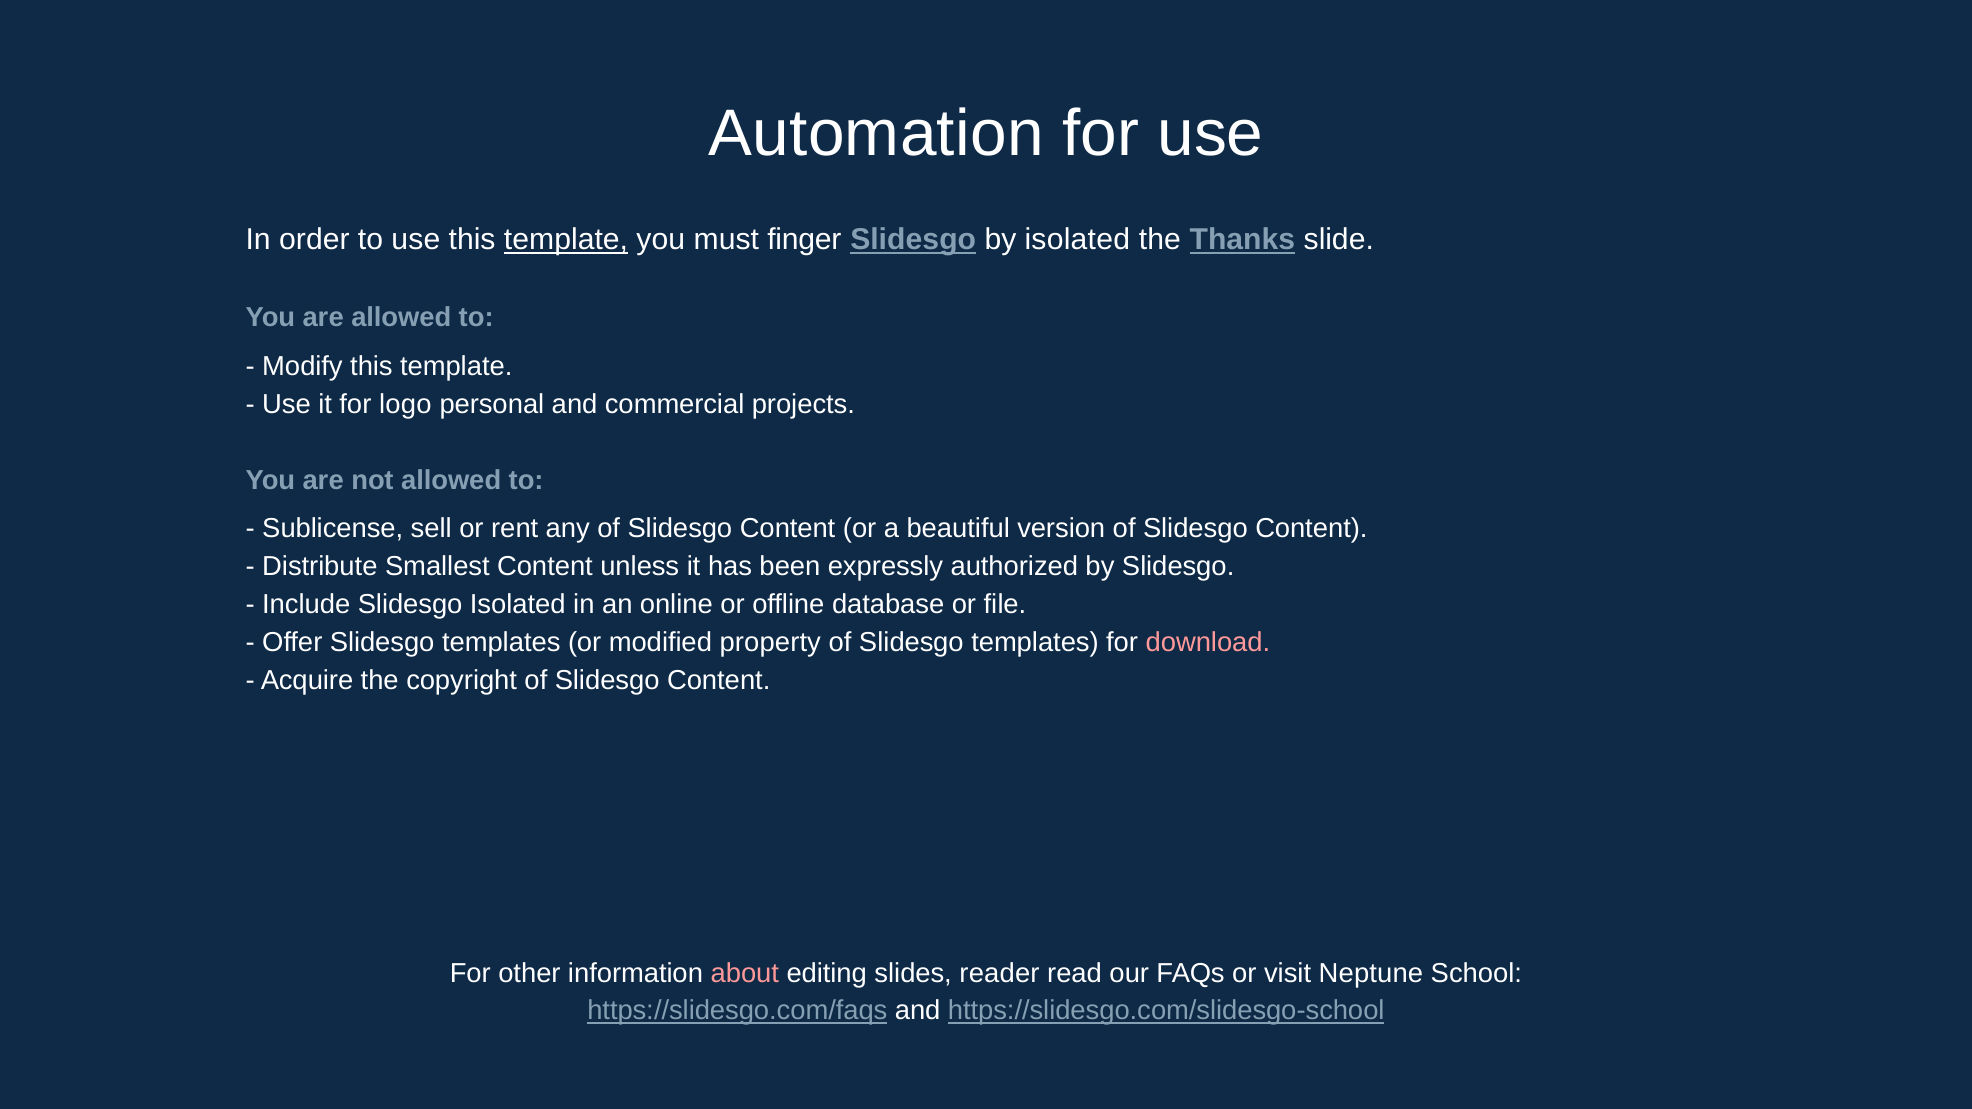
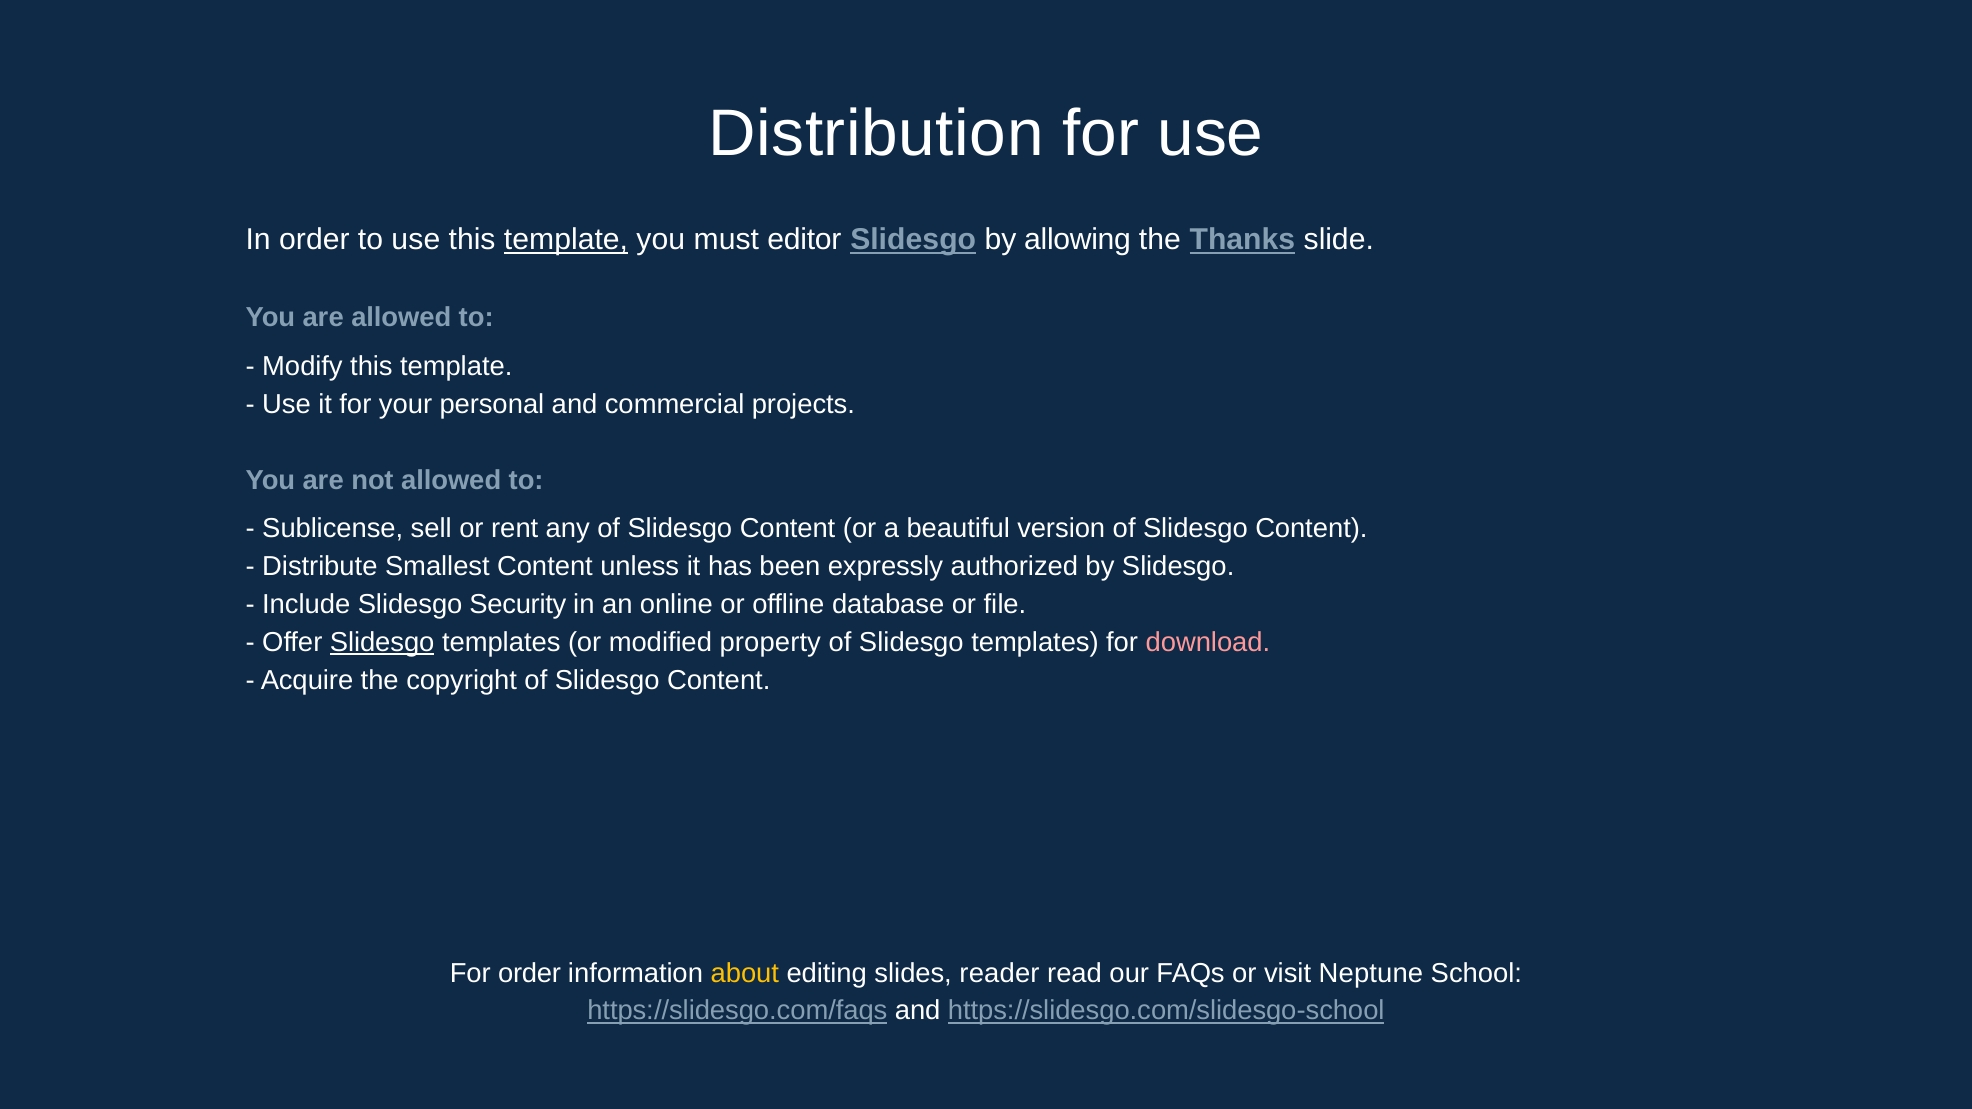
Automation: Automation -> Distribution
finger: finger -> editor
by isolated: isolated -> allowing
logo: logo -> your
Slidesgo Isolated: Isolated -> Security
Slidesgo at (382, 642) underline: none -> present
For other: other -> order
about colour: pink -> yellow
